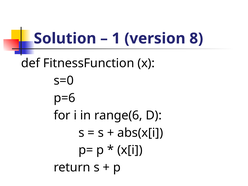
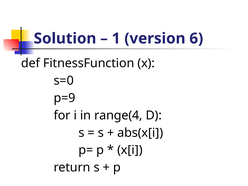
8: 8 -> 6
p=6: p=6 -> p=9
range(6: range(6 -> range(4
